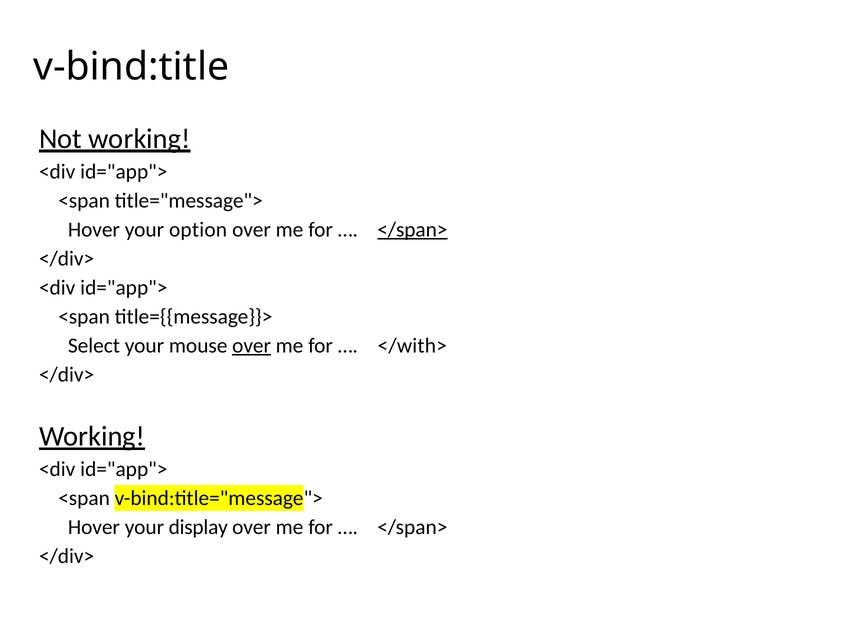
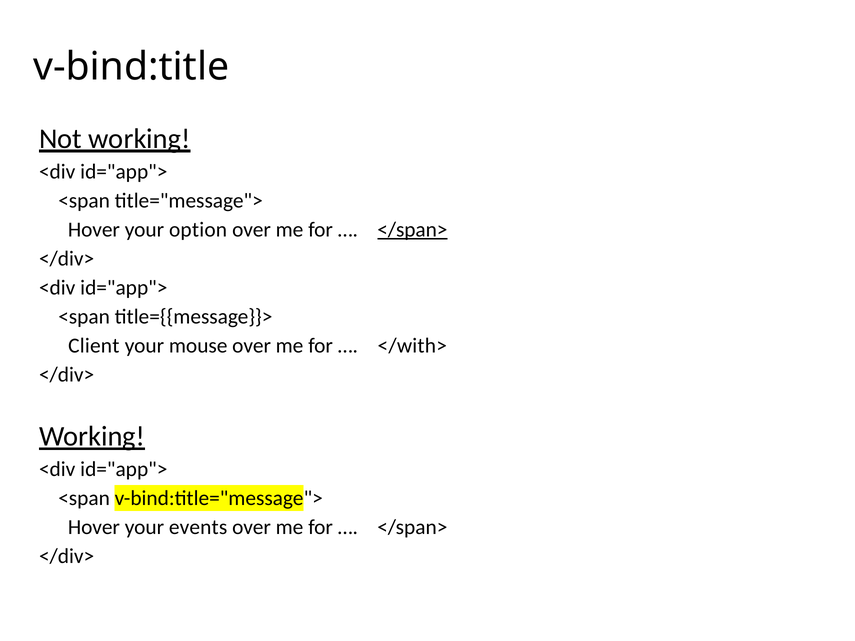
Select: Select -> Client
over at (252, 346) underline: present -> none
display: display -> events
